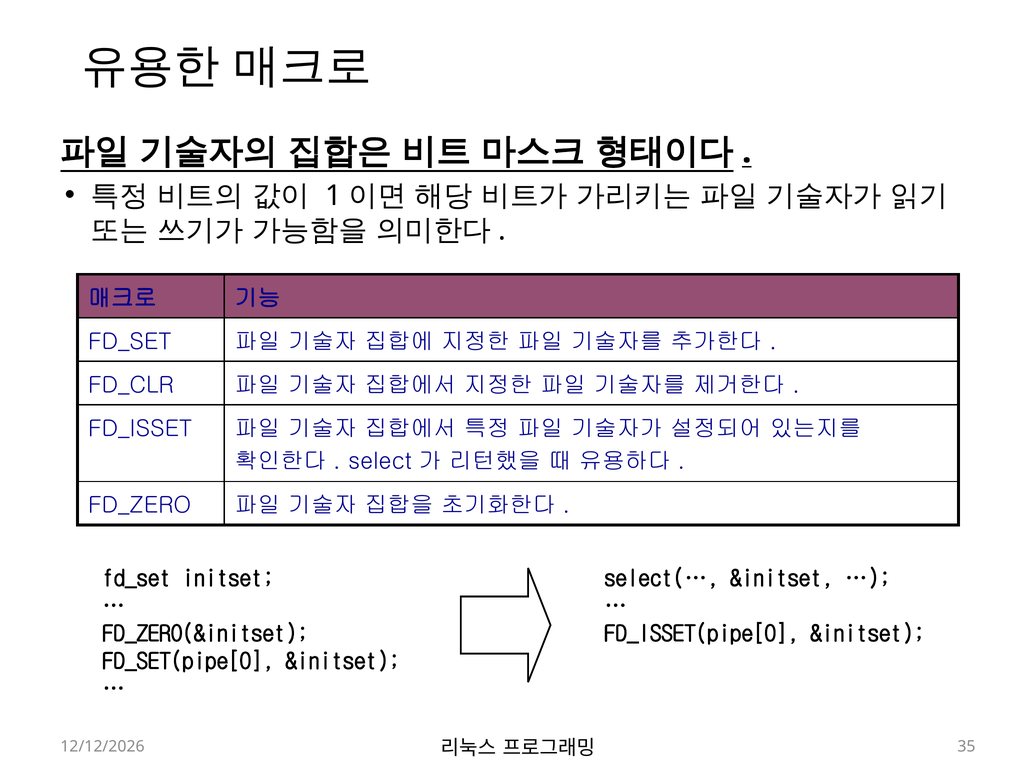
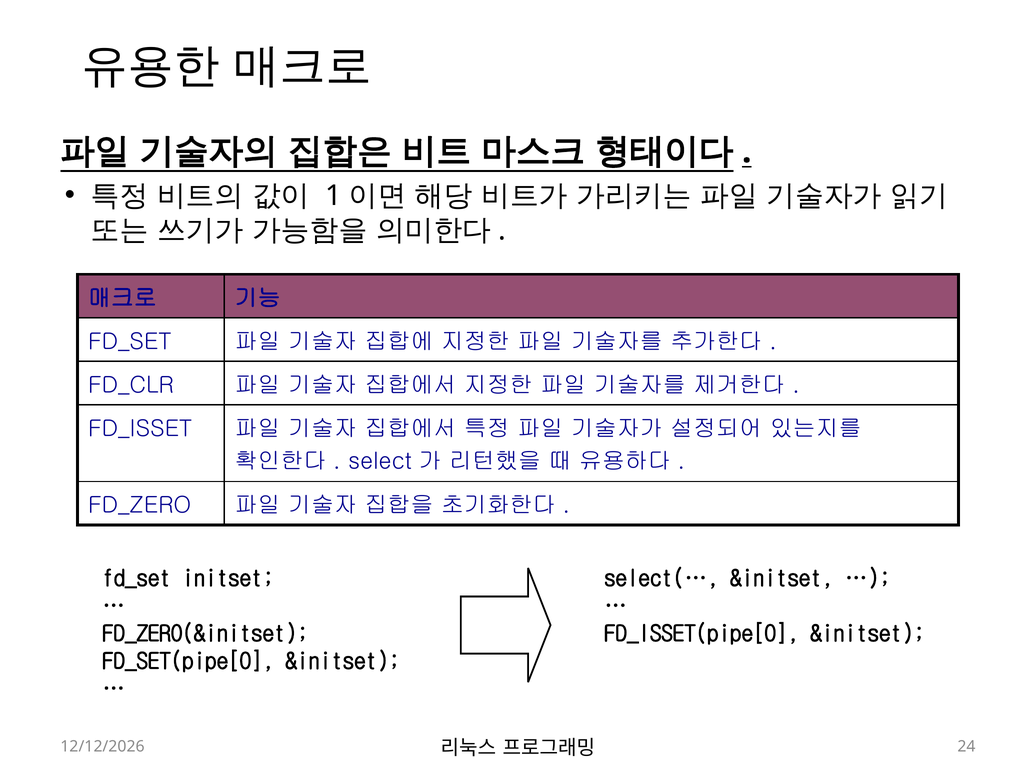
35: 35 -> 24
